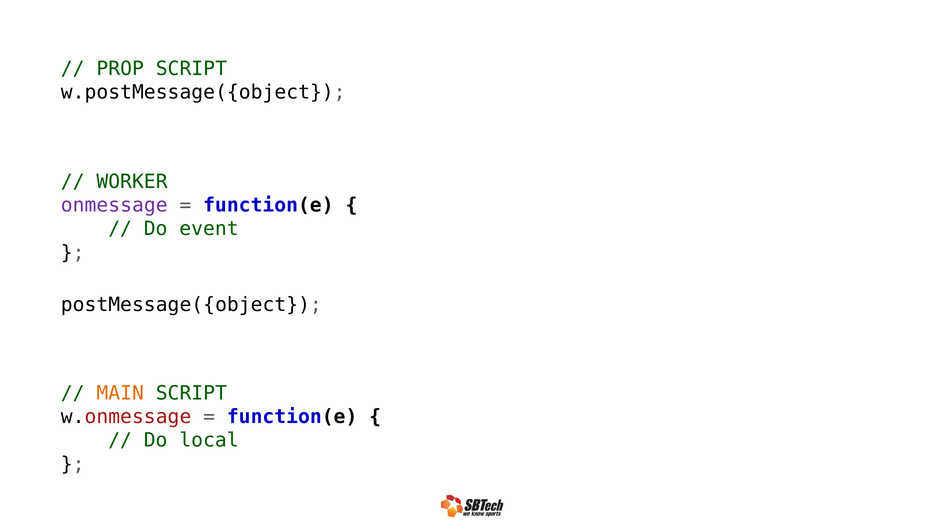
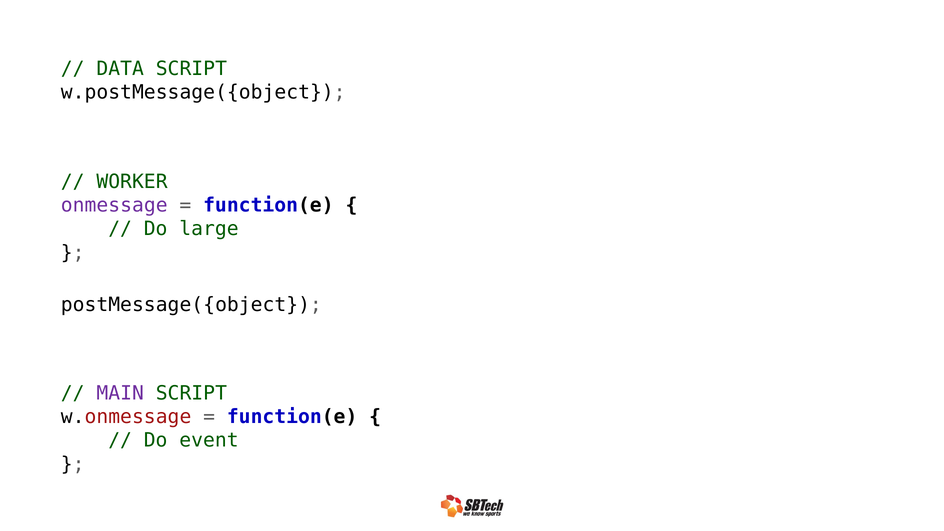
PROP: PROP -> DATA
event: event -> large
MAIN colour: orange -> purple
local: local -> event
